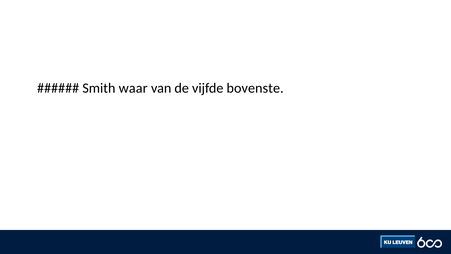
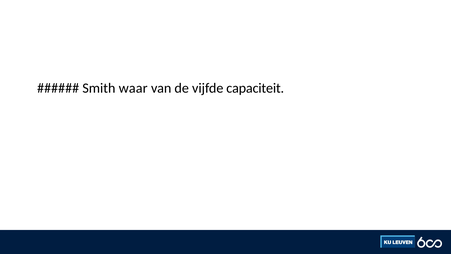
bovenste: bovenste -> capaciteit
